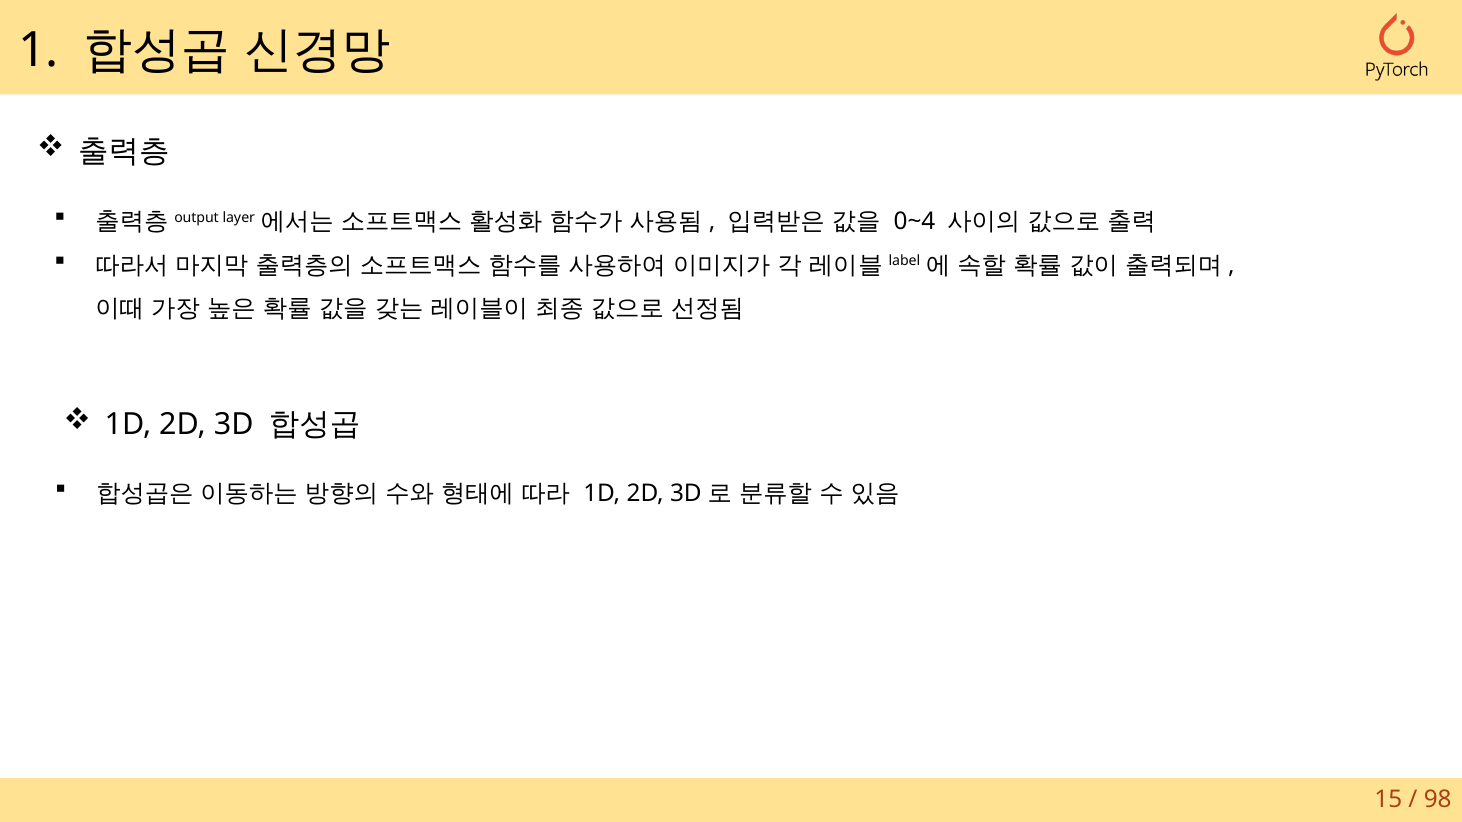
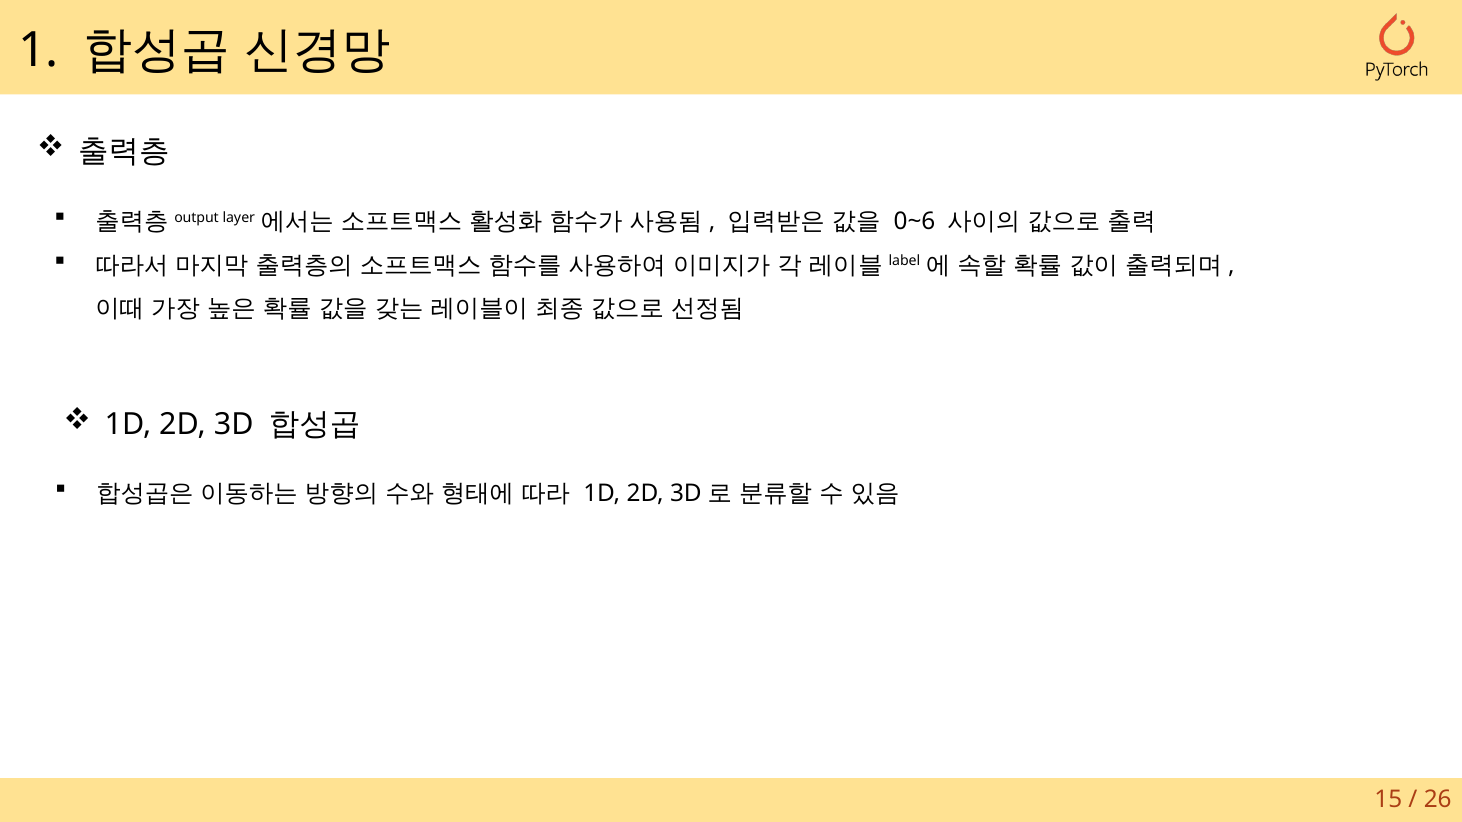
0~4: 0~4 -> 0~6
98: 98 -> 26
